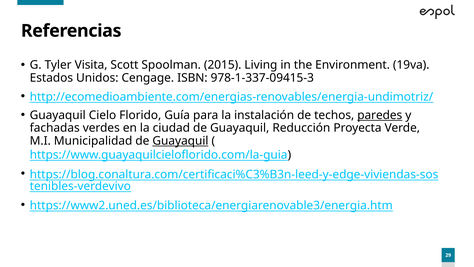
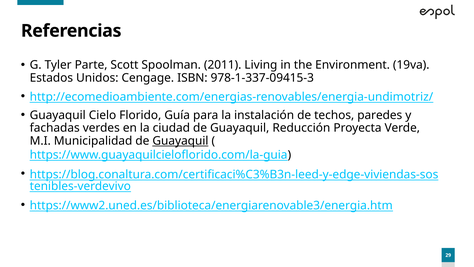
Visita: Visita -> Parte
2015: 2015 -> 2011
paredes underline: present -> none
